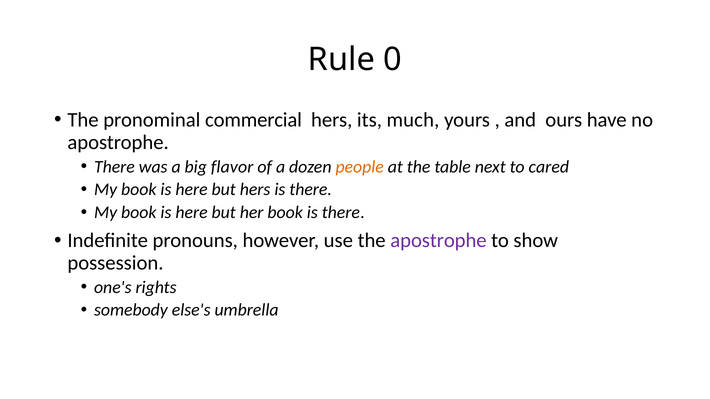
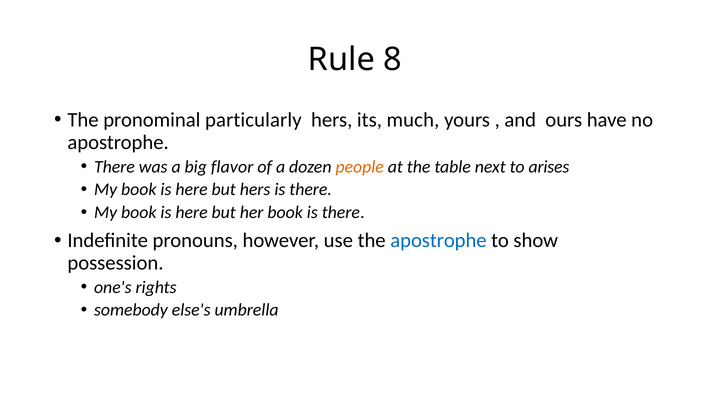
0: 0 -> 8
commercial: commercial -> particularly
cared: cared -> arises
apostrophe at (438, 241) colour: purple -> blue
